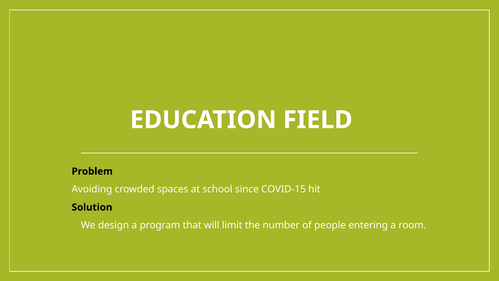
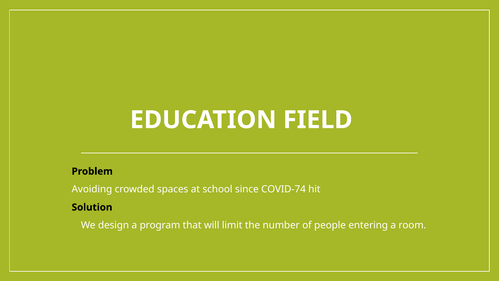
COVID-15: COVID-15 -> COVID-74
